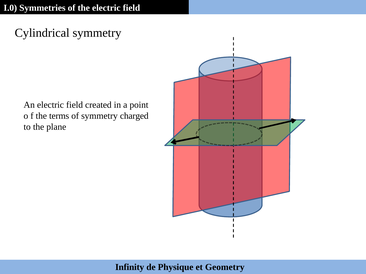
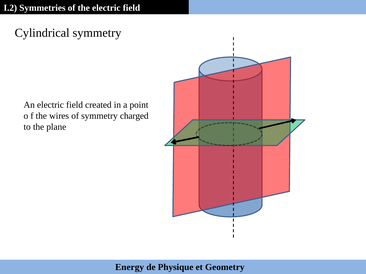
I.0: I.0 -> I.2
terms: terms -> wires
Infinity: Infinity -> Energy
